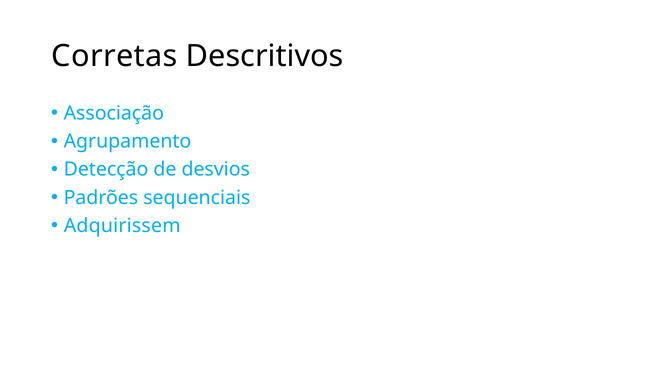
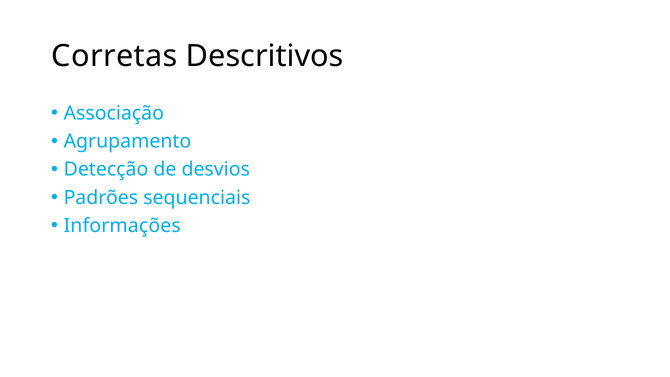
Adquirissem: Adquirissem -> Informações
